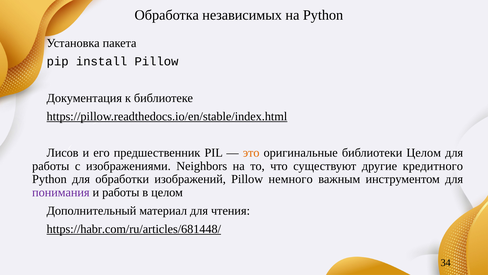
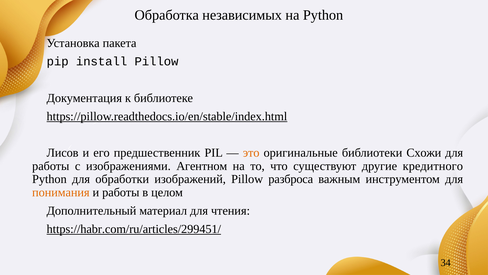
библиотеки Целом: Целом -> Схожи
Neighbors: Neighbors -> Агентном
немного: немного -> разброса
понимания colour: purple -> orange
https://habr.com/ru/articles/681448/: https://habr.com/ru/articles/681448/ -> https://habr.com/ru/articles/299451/
